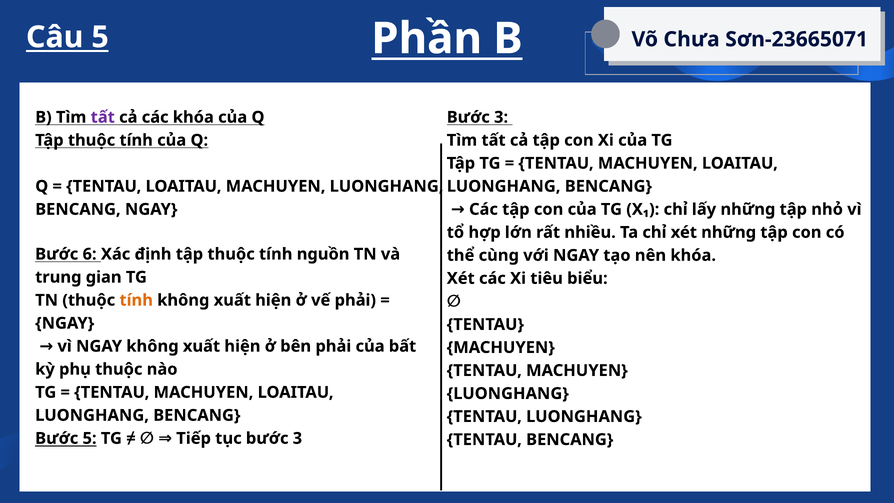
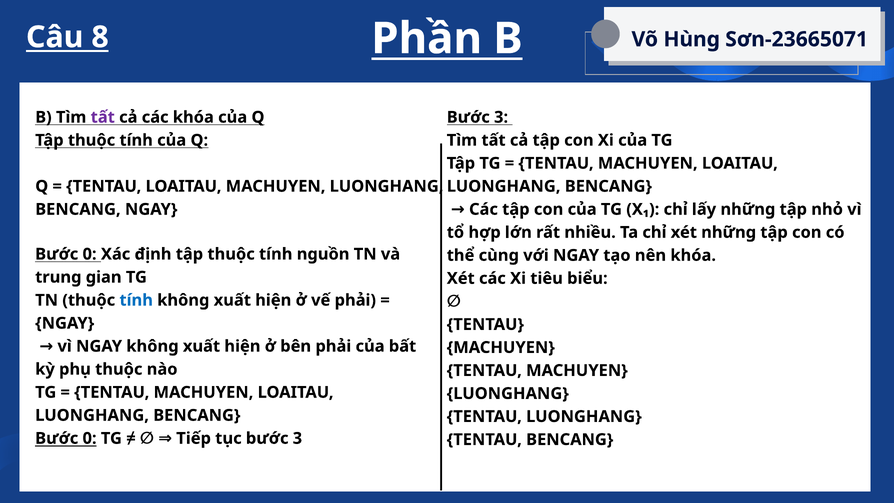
Câu 5: 5 -> 8
Chưa: Chưa -> Hùng
6 at (90, 254): 6 -> 0
tính at (136, 300) colour: orange -> blue
5 at (90, 438): 5 -> 0
